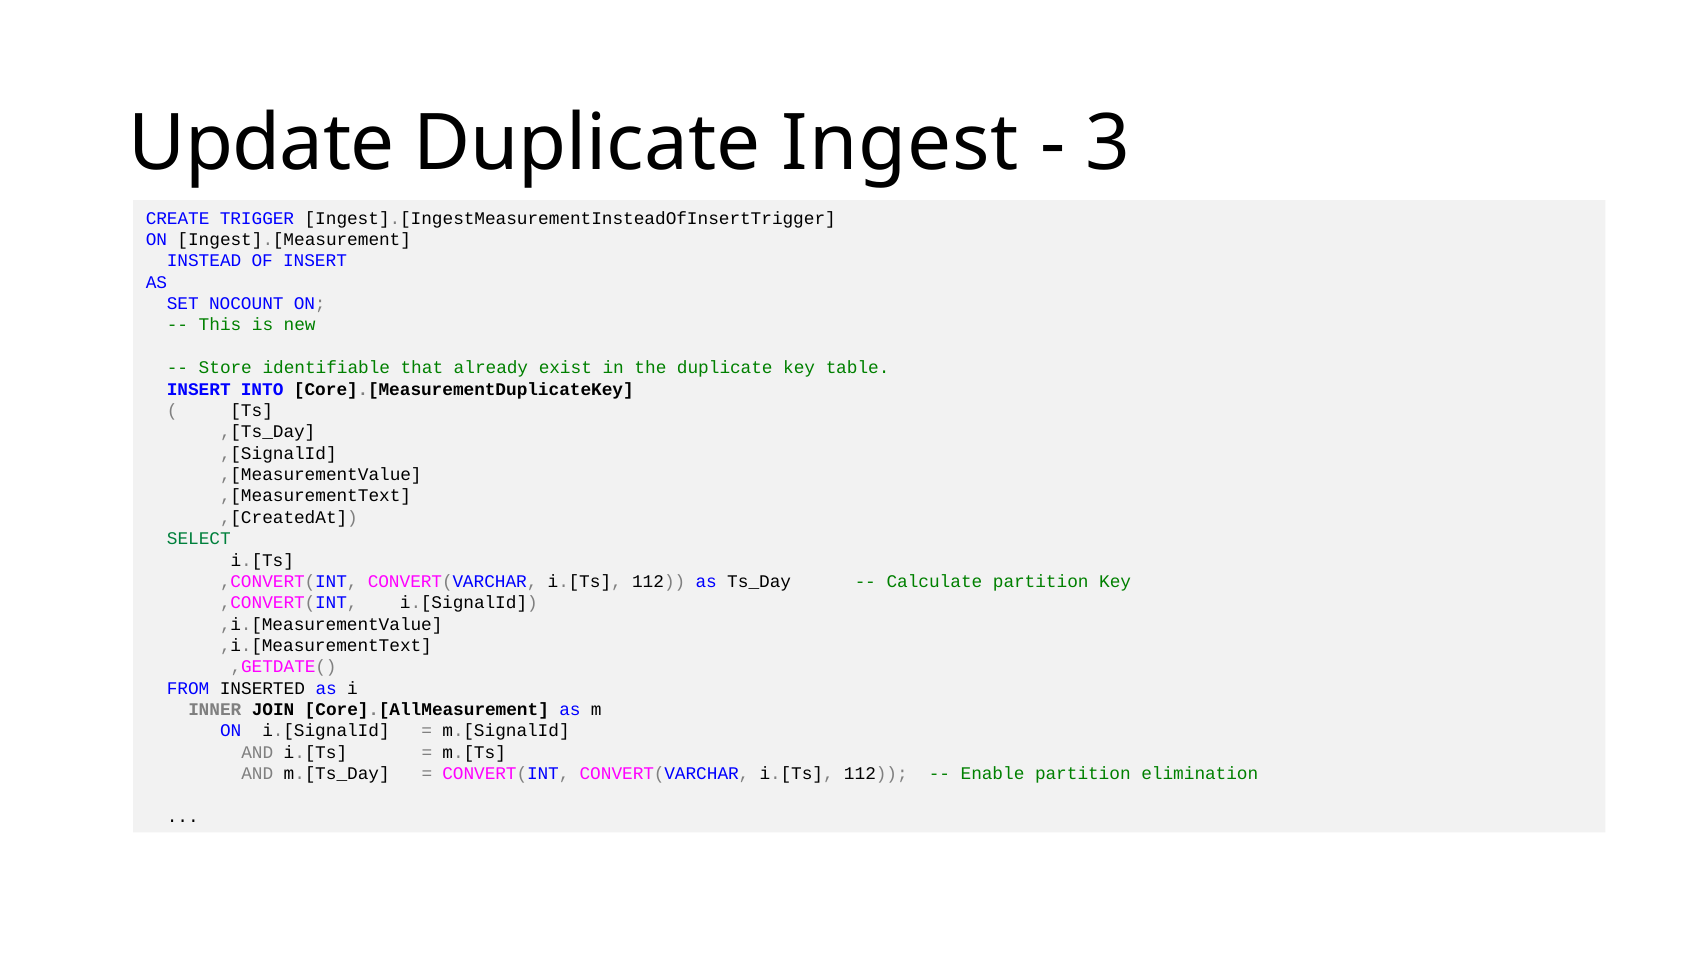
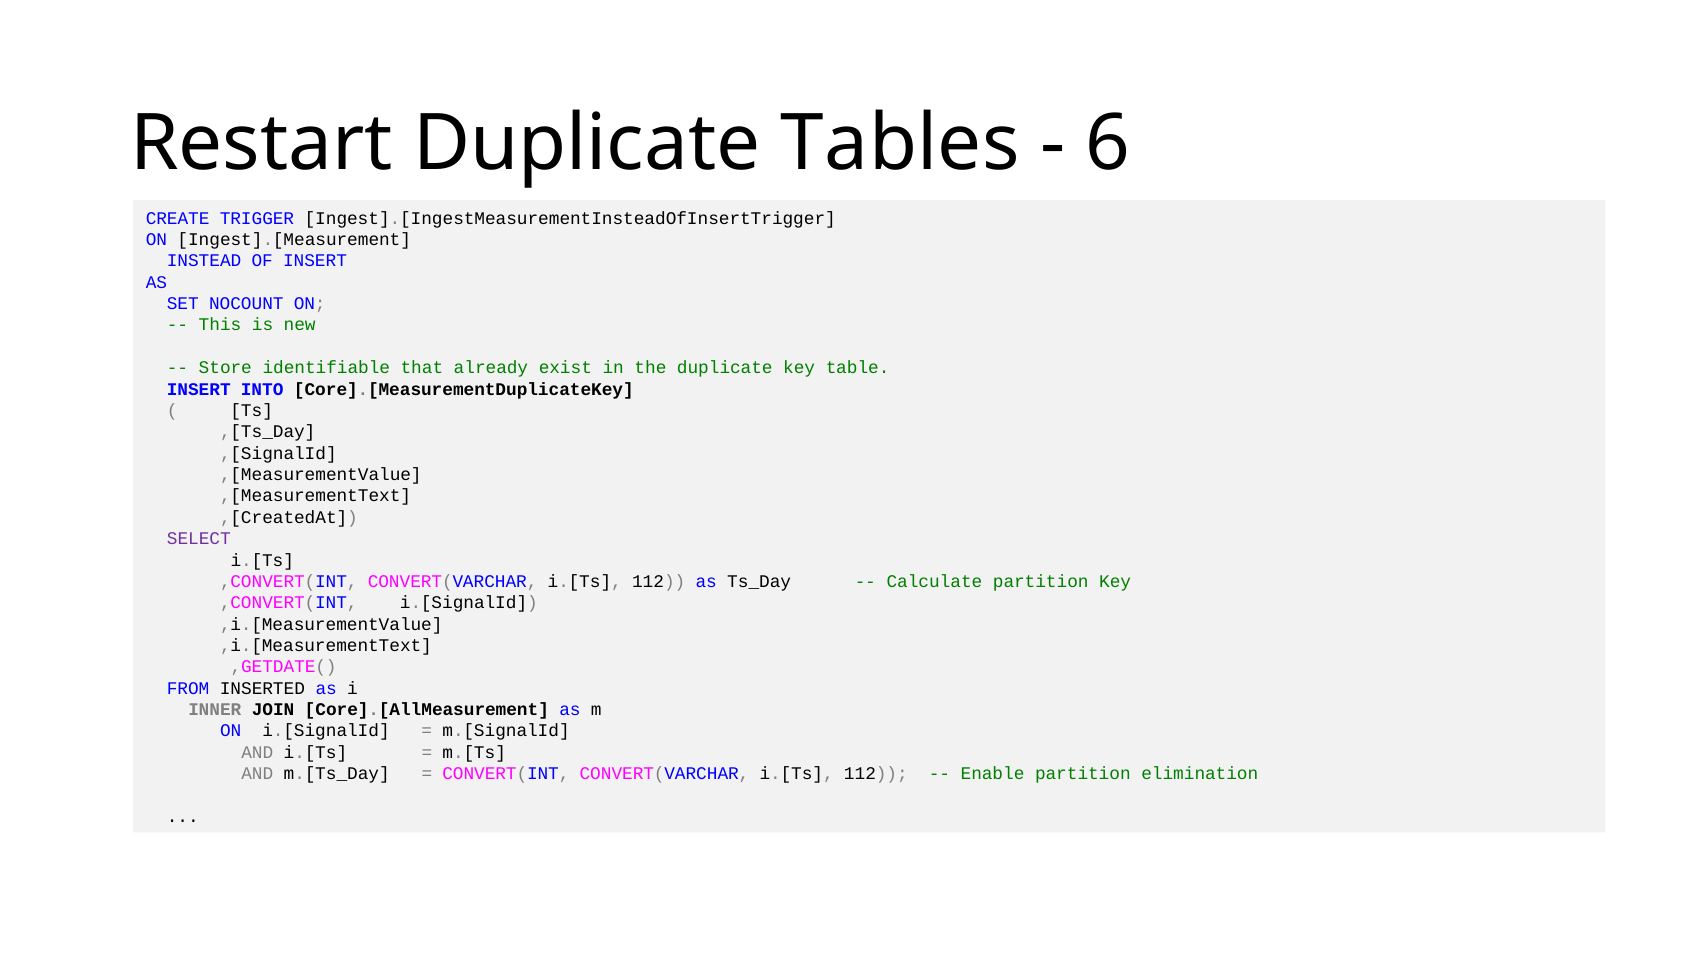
Update: Update -> Restart
Ingest: Ingest -> Tables
3: 3 -> 6
SELECT colour: green -> purple
